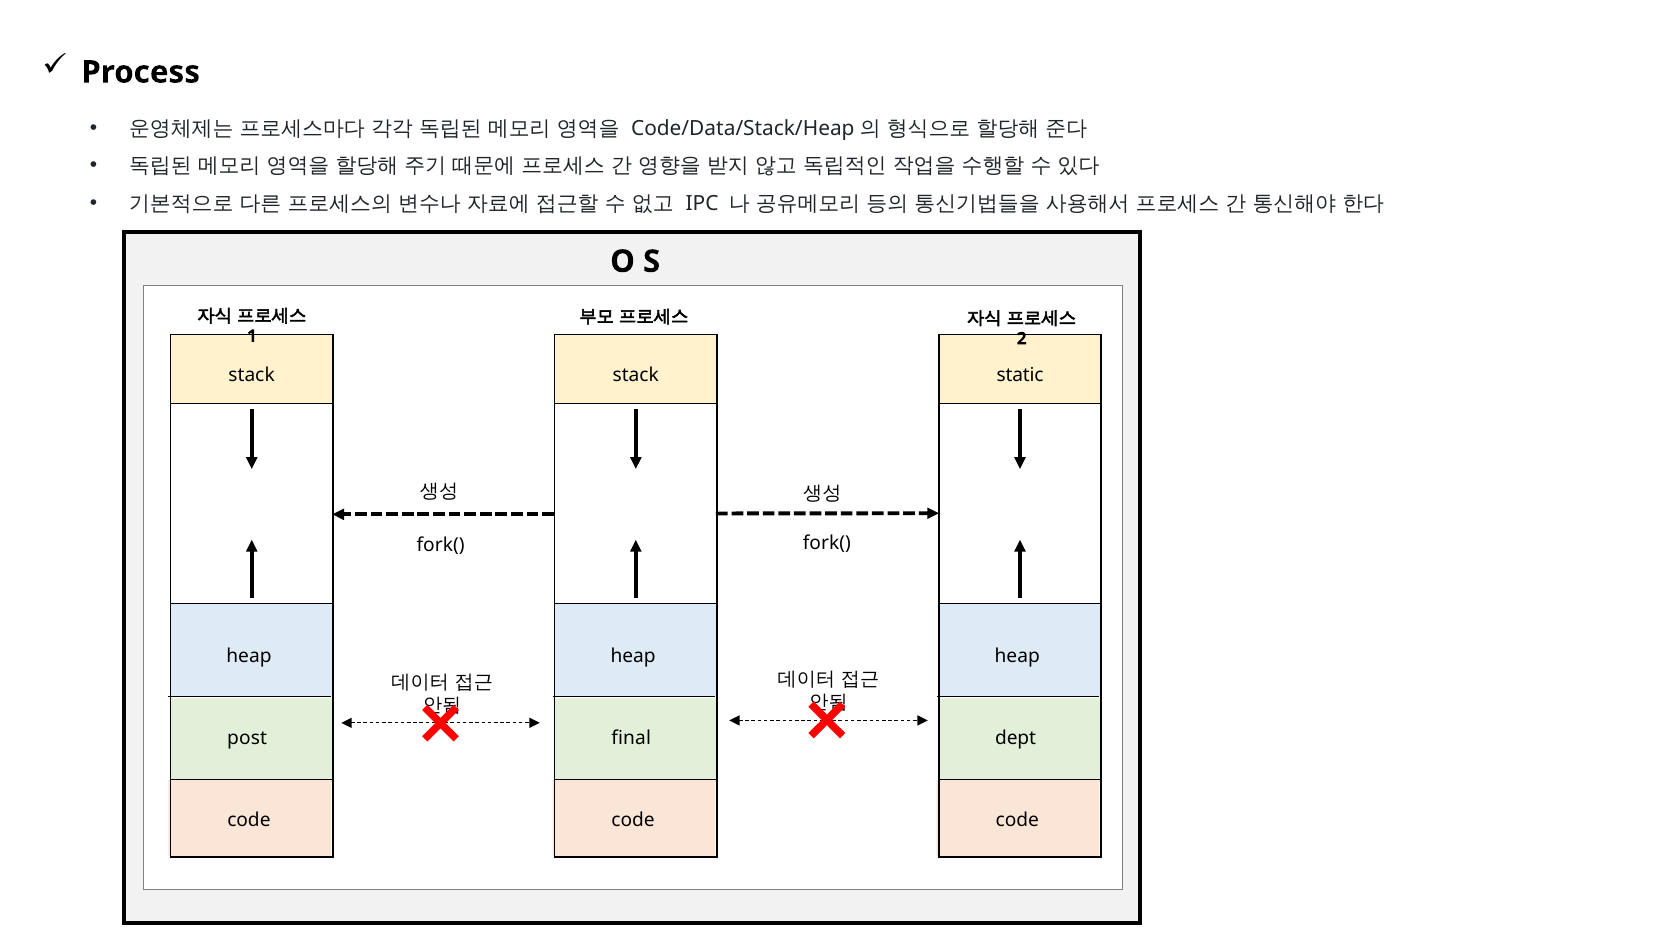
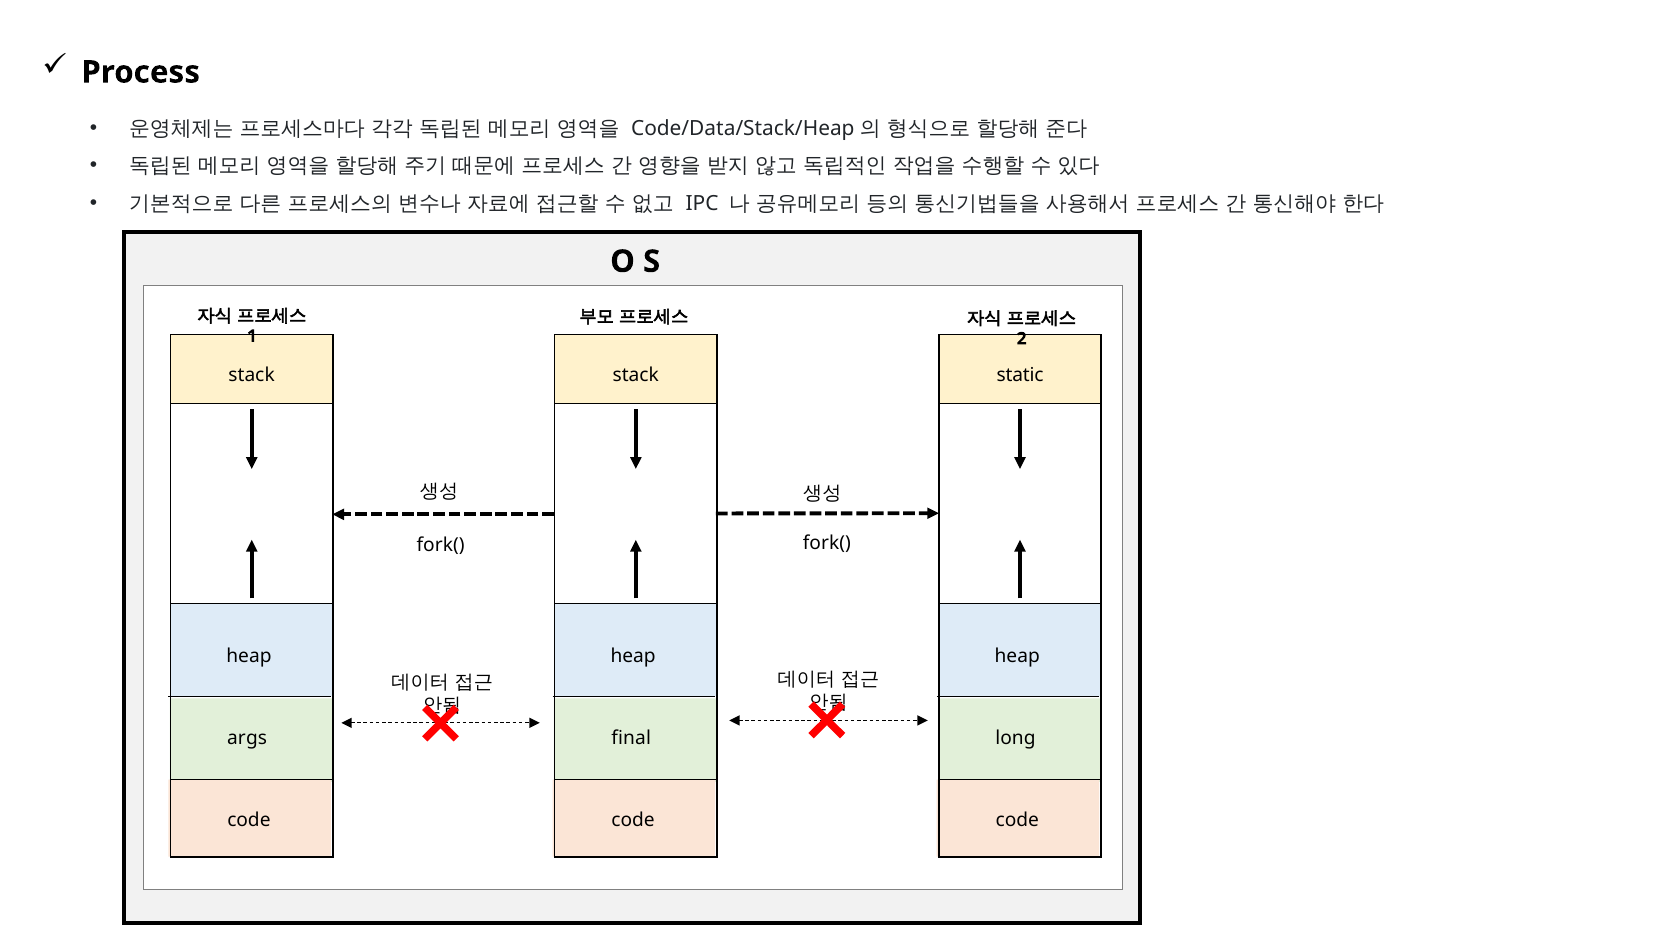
post: post -> args
dept: dept -> long
